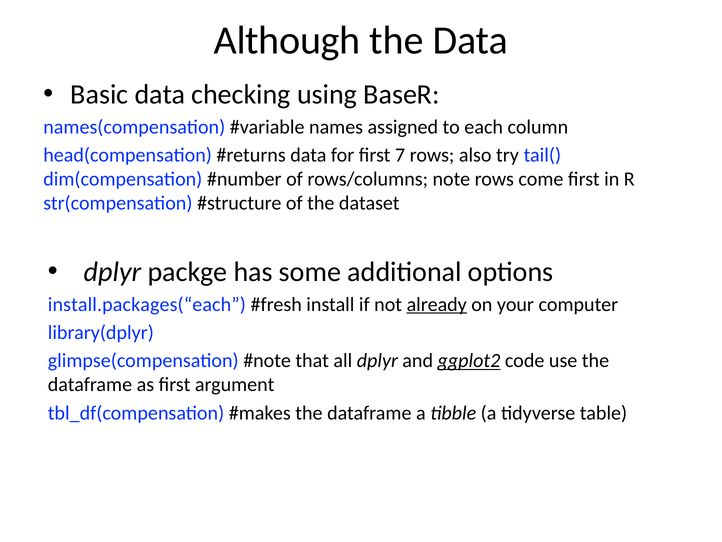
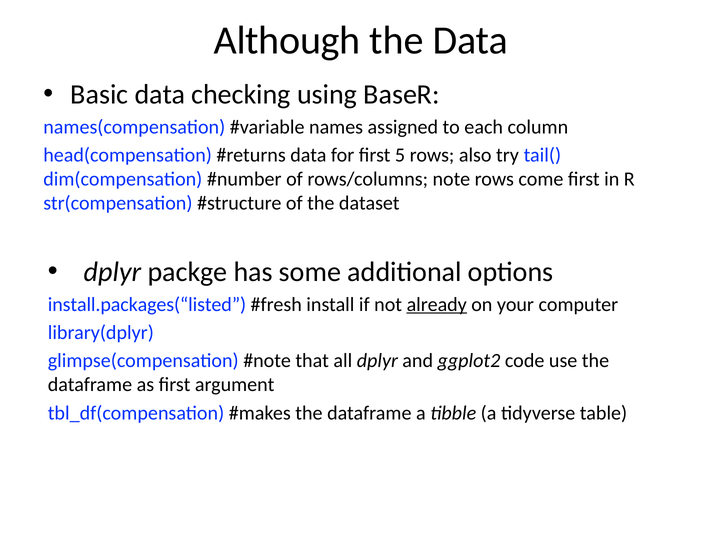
7: 7 -> 5
install.packages(“each: install.packages(“each -> install.packages(“listed
ggplot2 underline: present -> none
